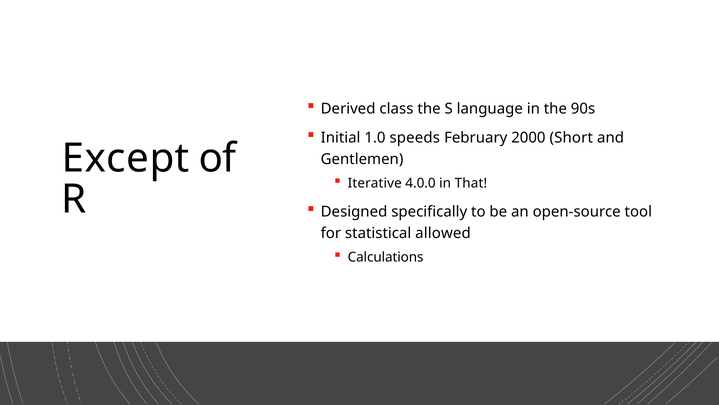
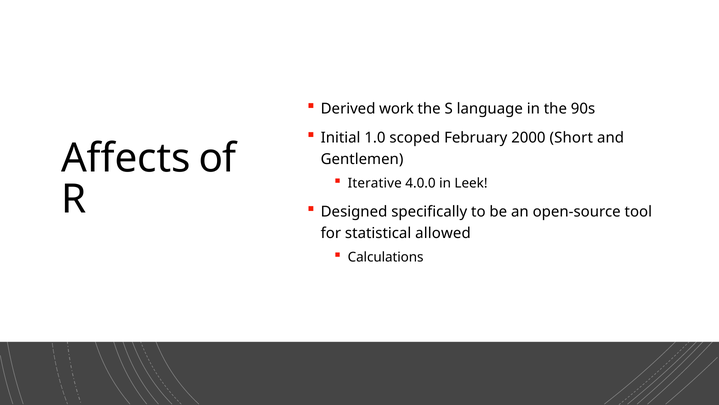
class: class -> work
speeds: speeds -> scoped
Except: Except -> Affects
That: That -> Leek
